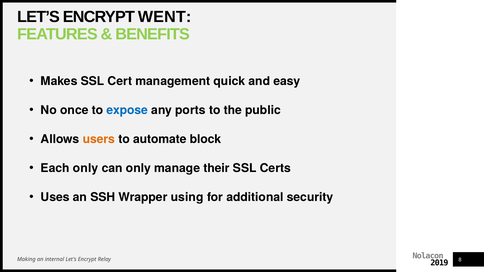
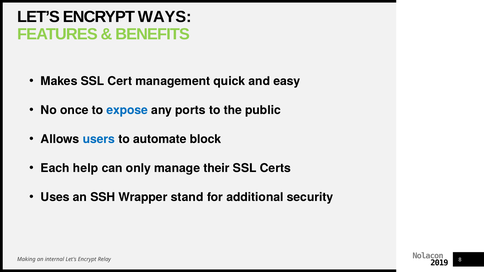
WENT: WENT -> WAYS
users colour: orange -> blue
Each only: only -> help
using: using -> stand
